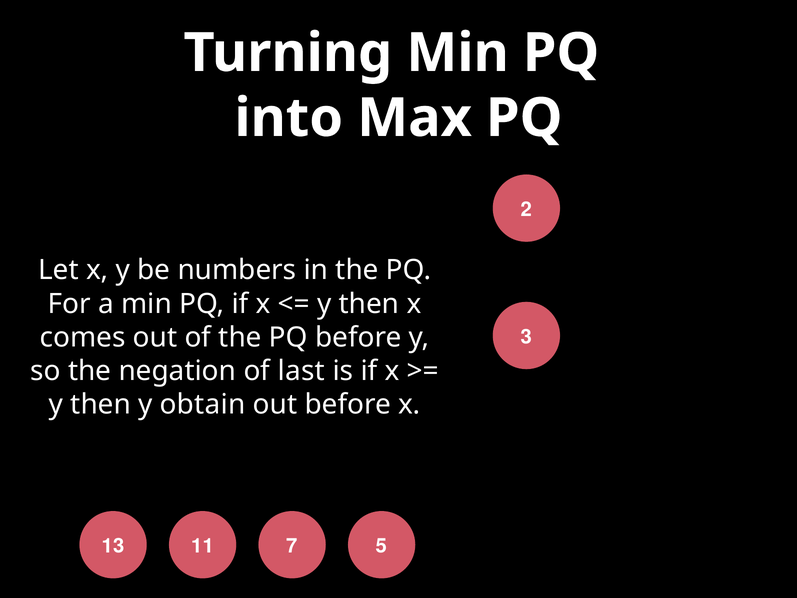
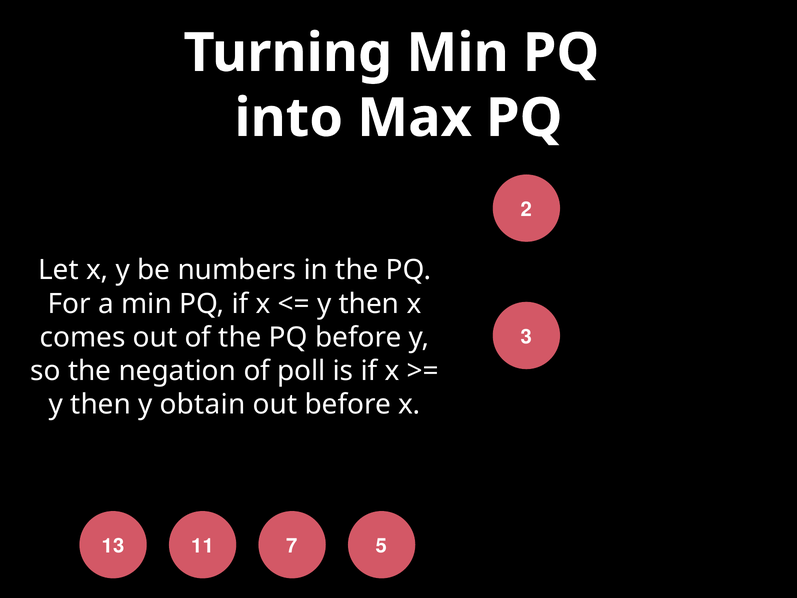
last: last -> poll
